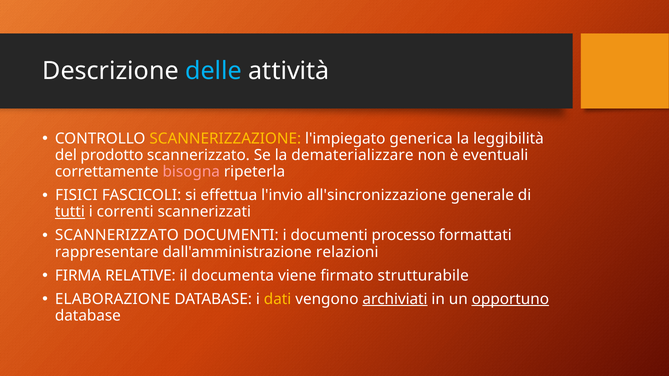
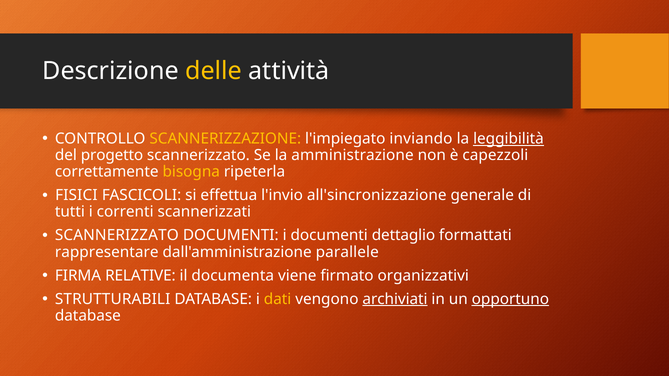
delle colour: light blue -> yellow
generica: generica -> inviando
leggibilità underline: none -> present
prodotto: prodotto -> progetto
dematerializzare: dematerializzare -> amministrazione
eventuali: eventuali -> capezzoli
bisogna colour: pink -> yellow
tutti underline: present -> none
processo: processo -> dettaglio
relazioni: relazioni -> parallele
strutturabile: strutturabile -> organizzativi
ELABORAZIONE: ELABORAZIONE -> STRUTTURABILI
